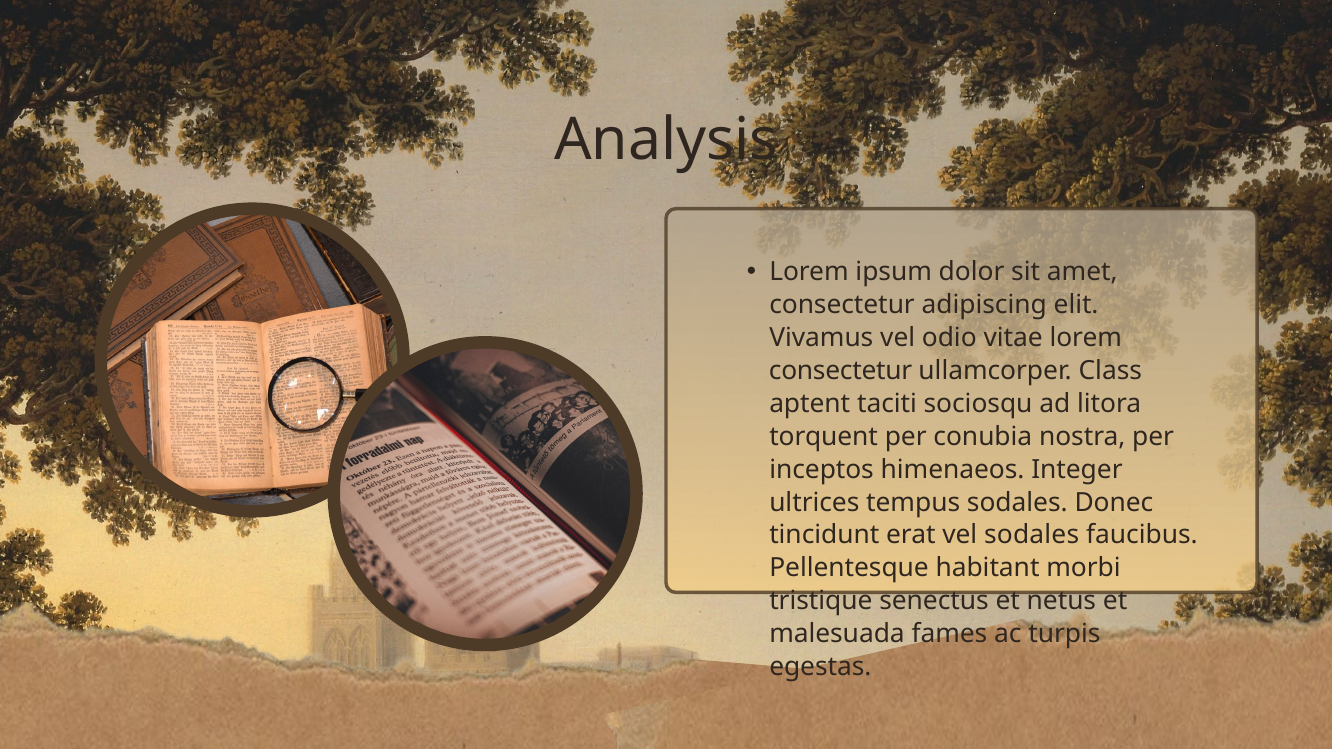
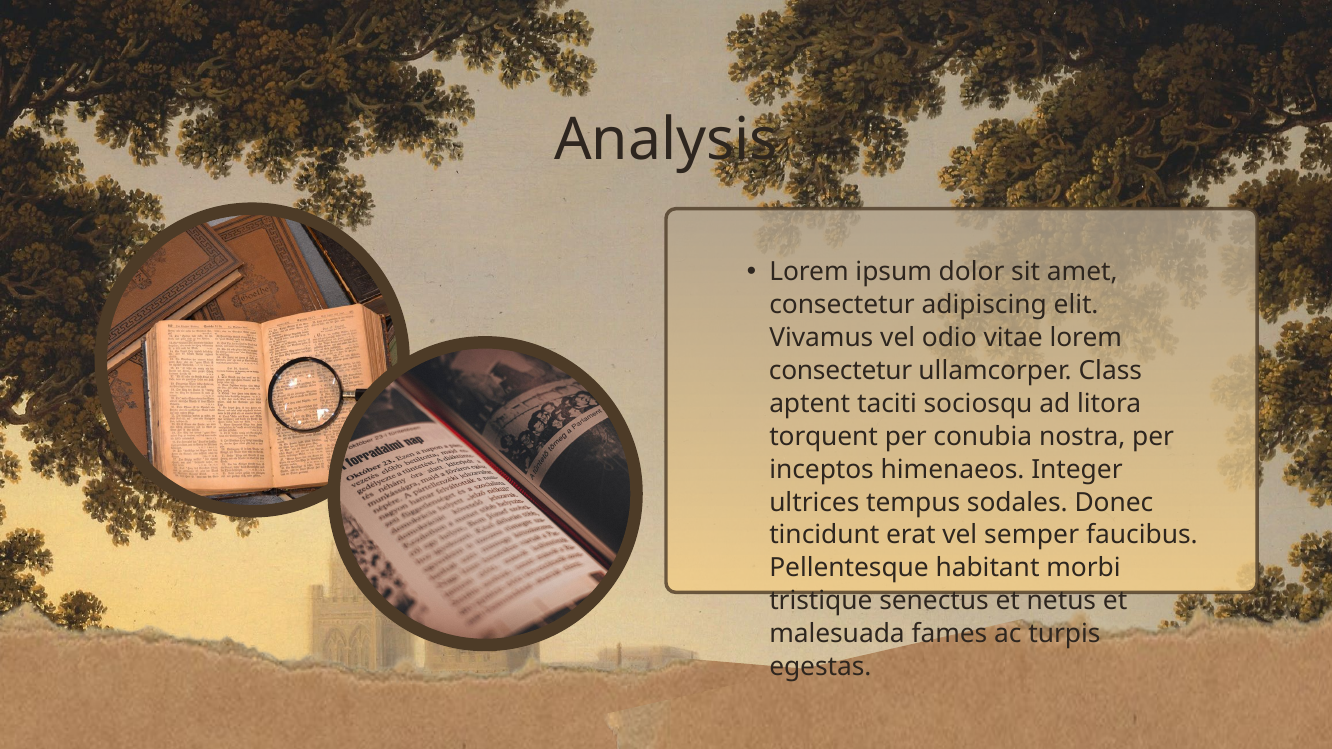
vel sodales: sodales -> semper
